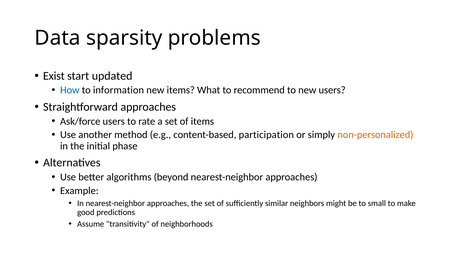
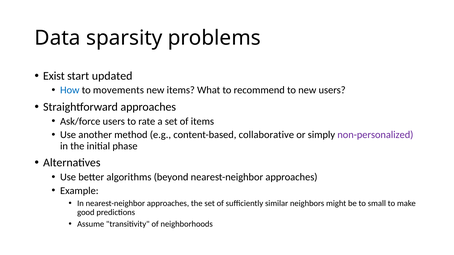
information: information -> movements
participation: participation -> collaborative
non-personalized colour: orange -> purple
